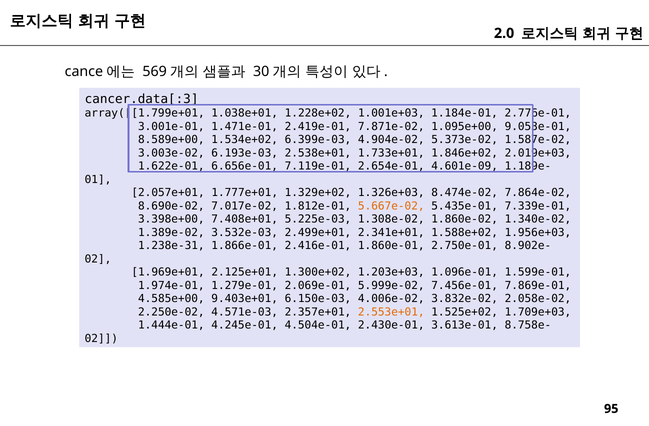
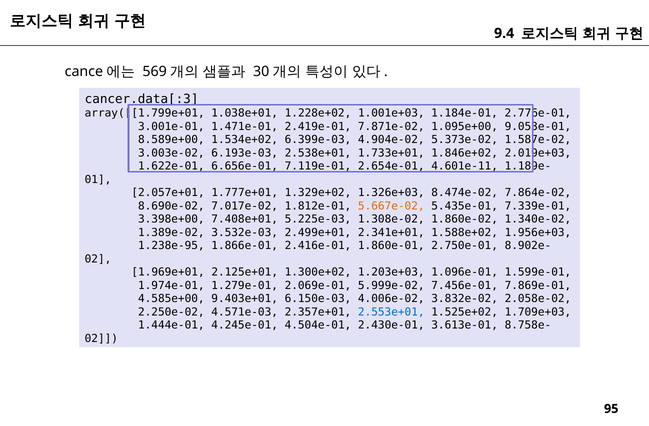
2.0: 2.0 -> 9.4
4.601e-09: 4.601e-09 -> 4.601e-11
1.238e-31: 1.238e-31 -> 1.238e-95
2.553e+01 colour: orange -> blue
